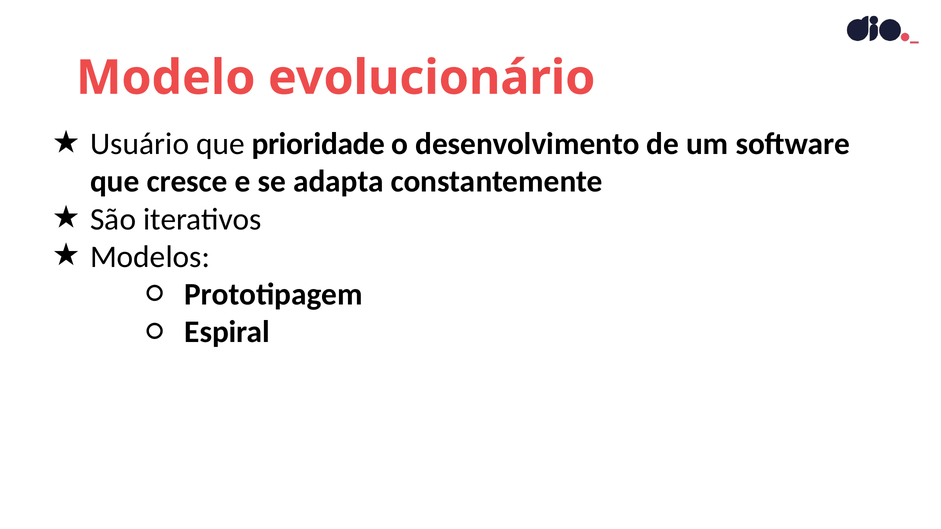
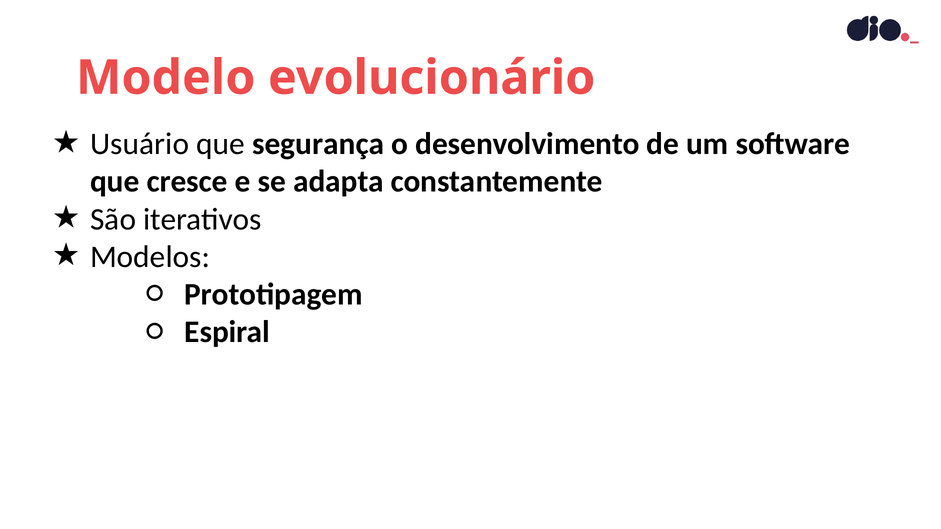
prioridade: prioridade -> segurança
